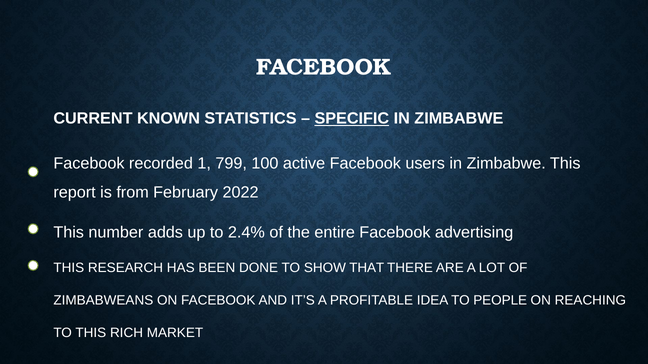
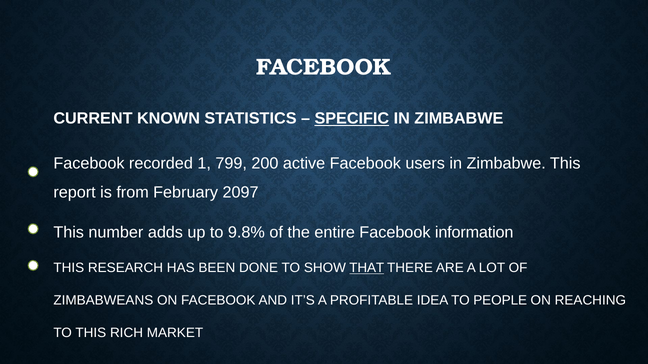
100: 100 -> 200
2022: 2022 -> 2097
2.4%: 2.4% -> 9.8%
advertising: advertising -> information
THAT underline: none -> present
